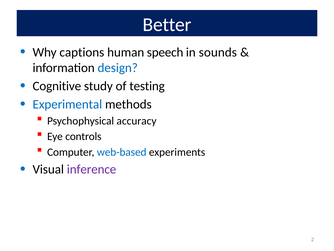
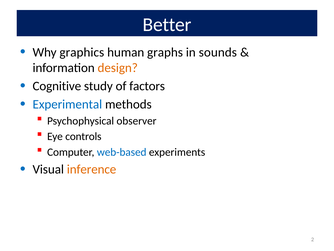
captions: captions -> graphics
speech: speech -> graphs
design colour: blue -> orange
testing: testing -> factors
accuracy: accuracy -> observer
inference colour: purple -> orange
